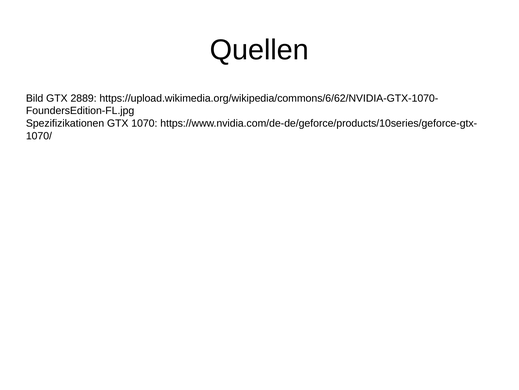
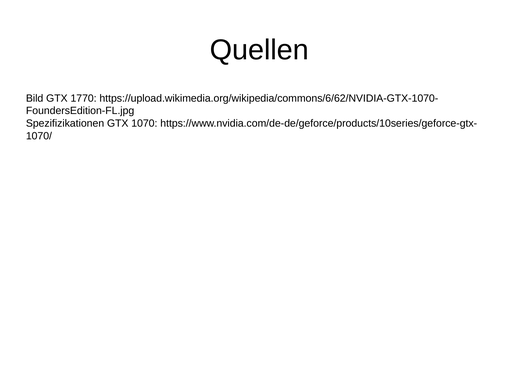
2889: 2889 -> 1770
